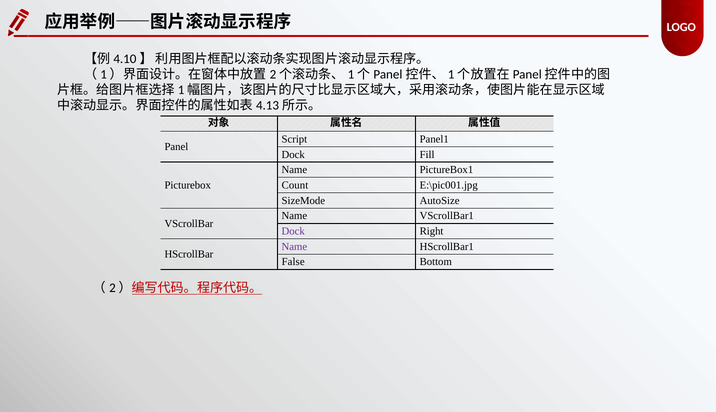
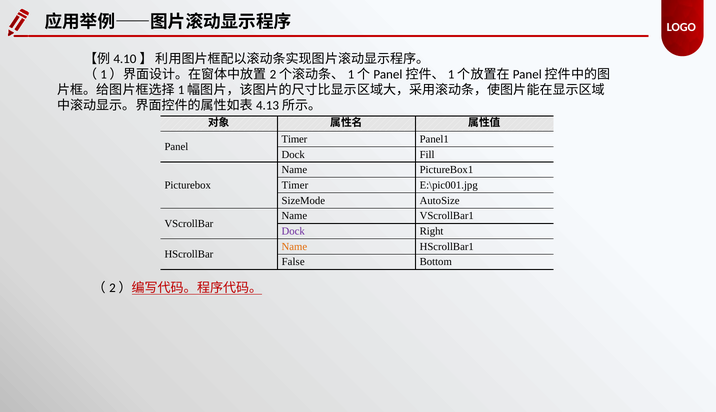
Script at (294, 139): Script -> Timer
Count at (295, 185): Count -> Timer
Name at (294, 247) colour: purple -> orange
